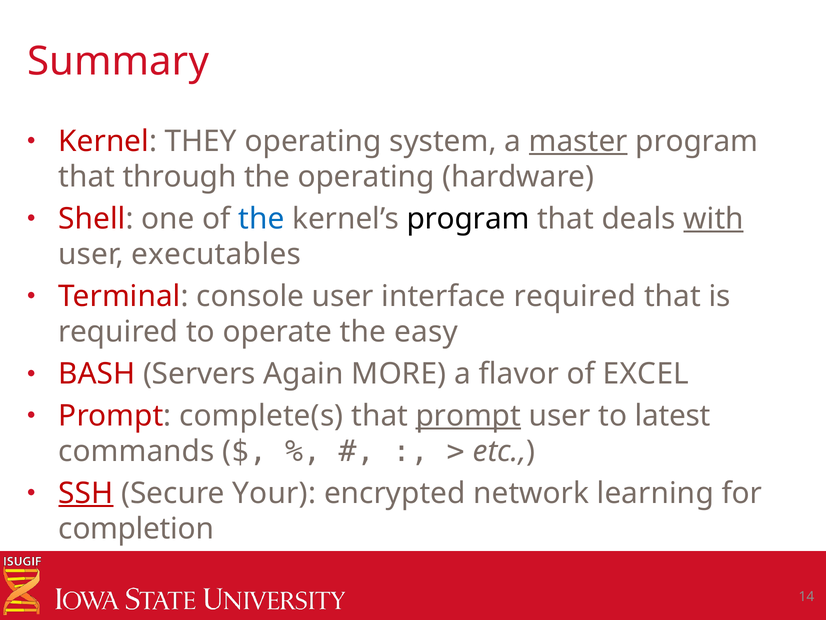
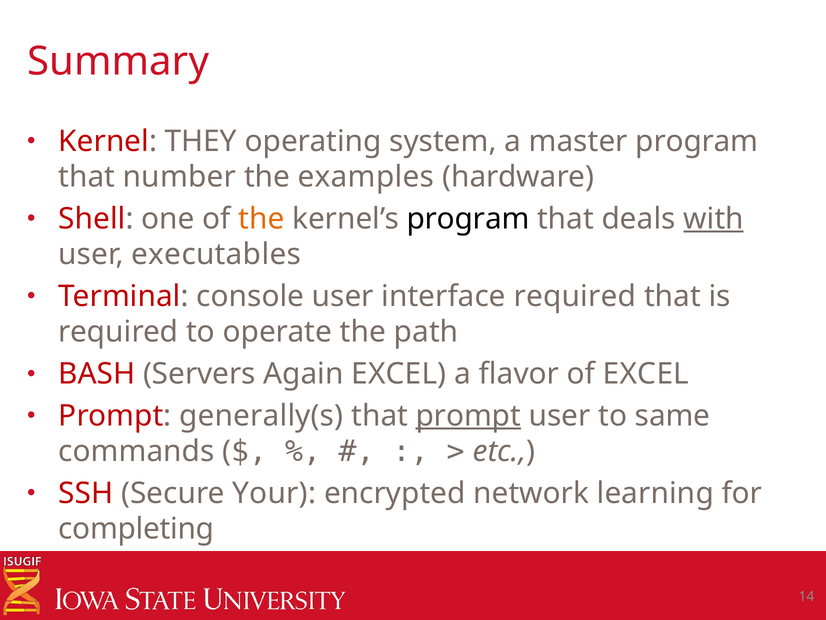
master underline: present -> none
through: through -> number
the operating: operating -> examples
the at (261, 219) colour: blue -> orange
easy: easy -> path
Again MORE: MORE -> EXCEL
complete(s: complete(s -> generally(s
latest: latest -> same
SSH underline: present -> none
completion: completion -> completing
